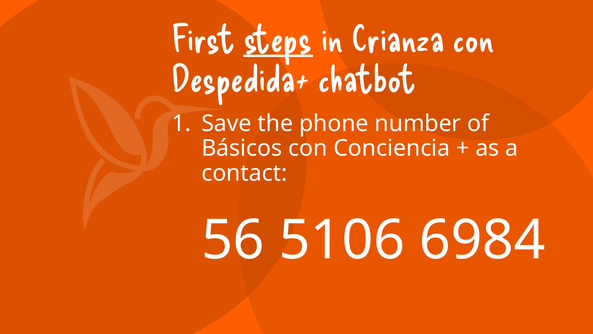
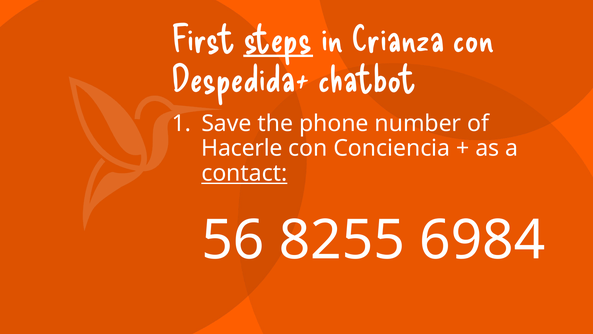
Básicos: Básicos -> Hacerle
contact underline: none -> present
5106: 5106 -> 8255
